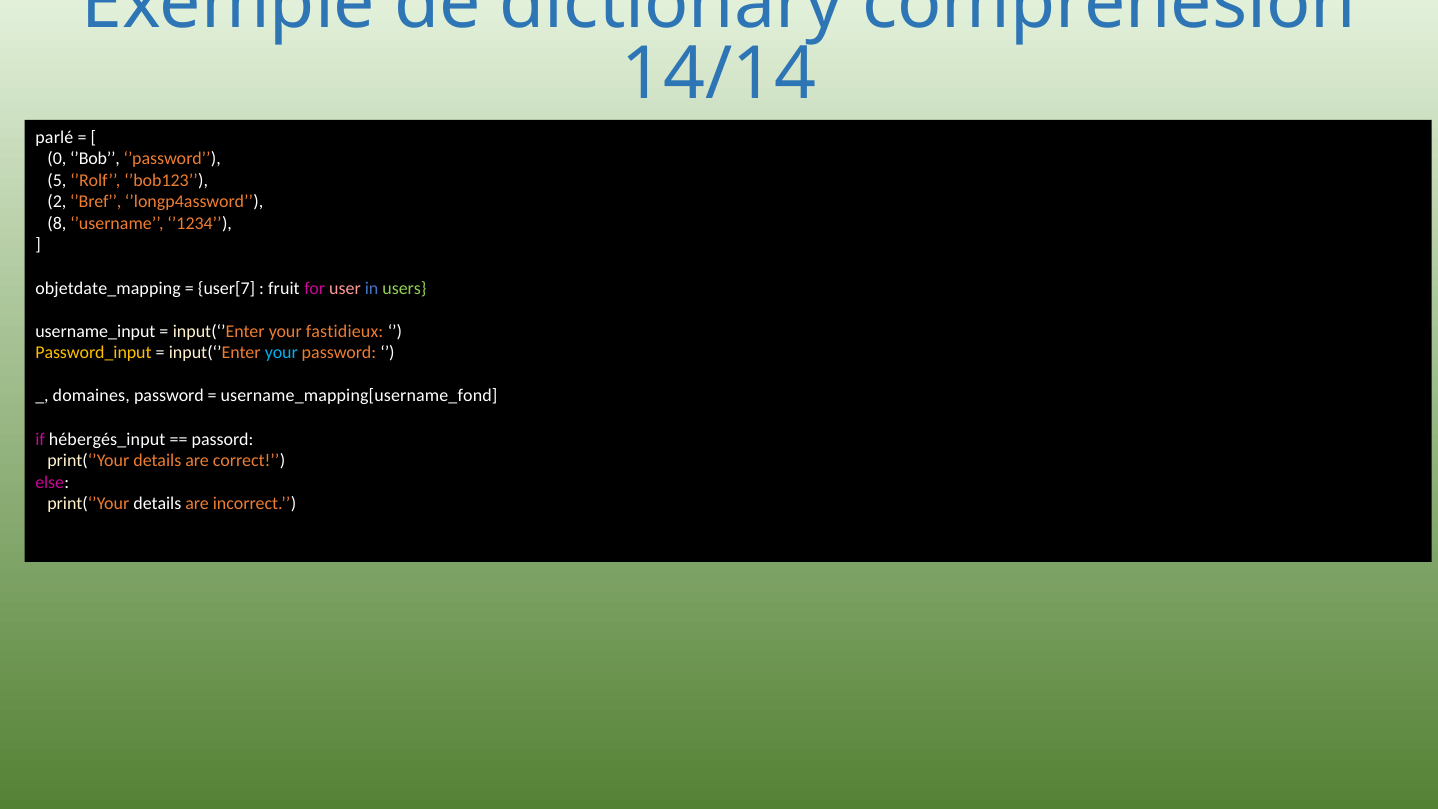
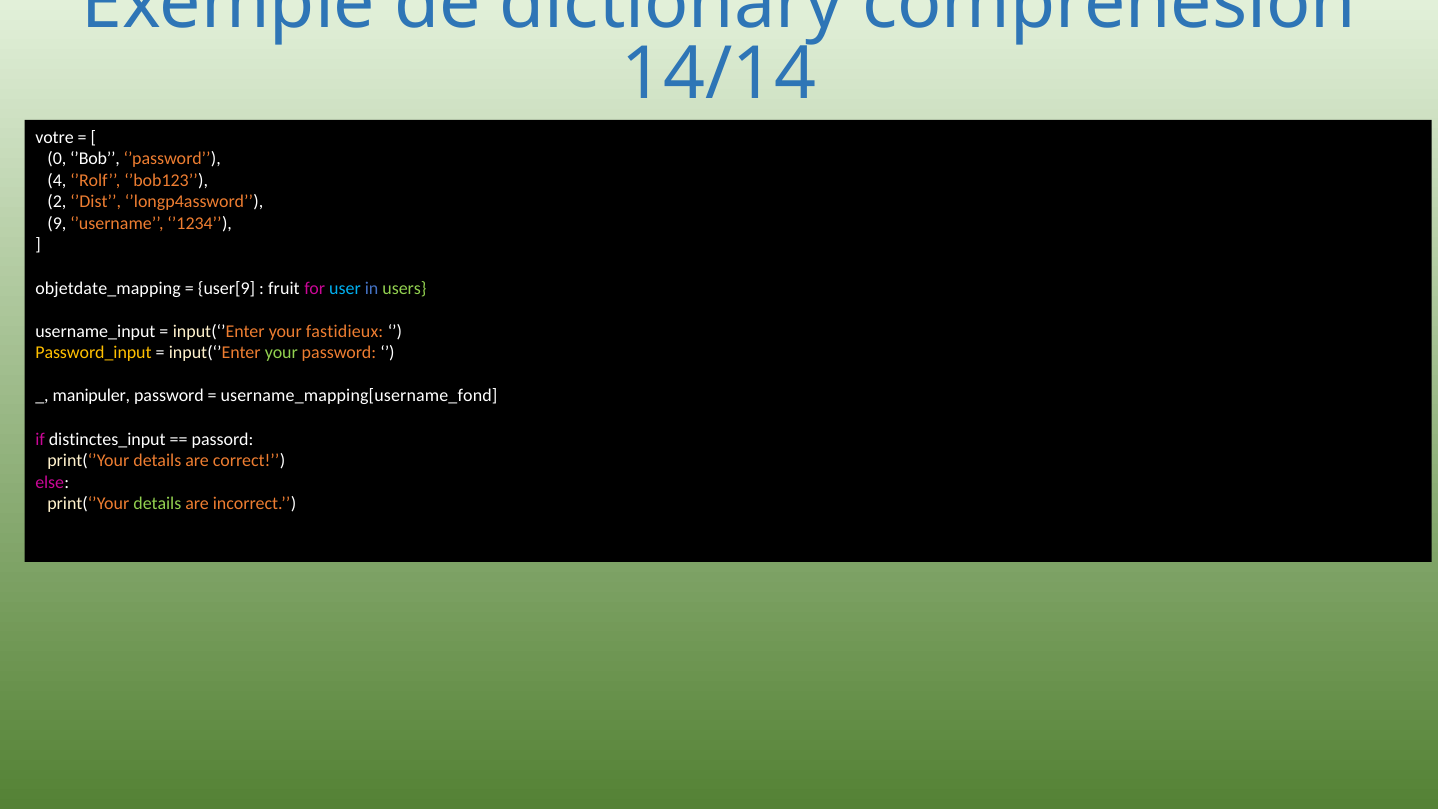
parlé: parlé -> votre
5: 5 -> 4
’Bref: ’Bref -> ’Dist
8: 8 -> 9
user[7: user[7 -> user[9
user colour: pink -> light blue
your at (281, 353) colour: light blue -> light green
domaines: domaines -> manipuler
hébergés_input: hébergés_input -> distinctes_input
details at (157, 504) colour: white -> light green
